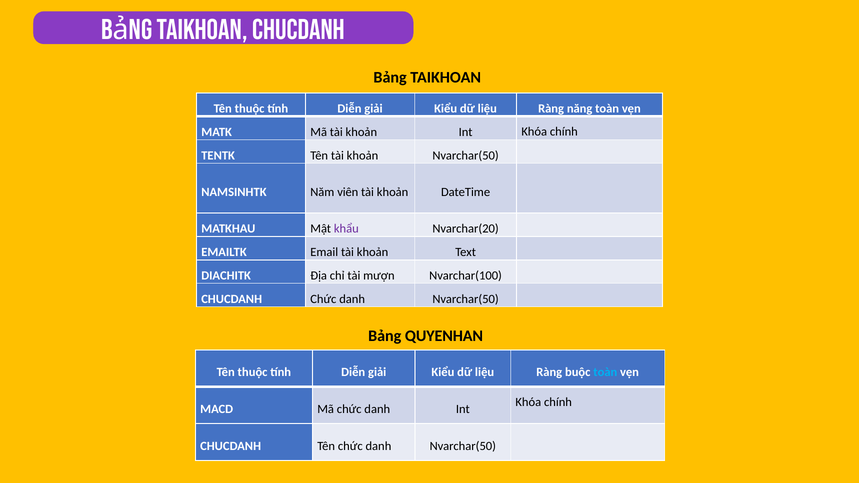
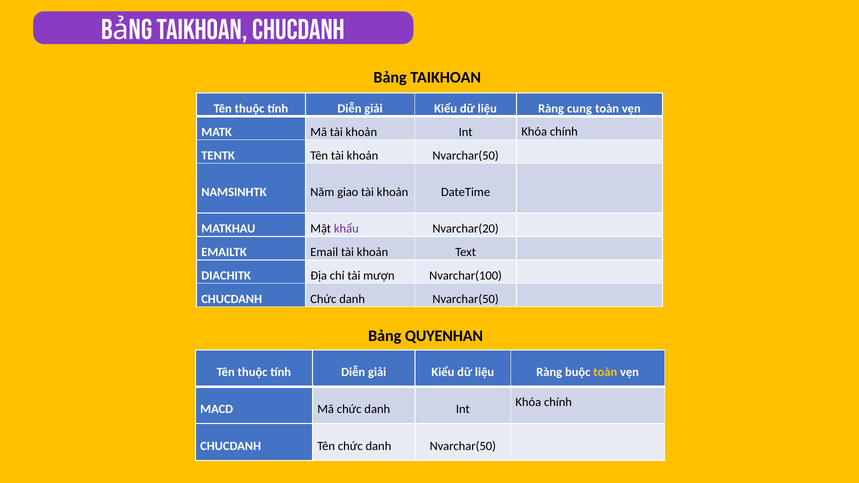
năng: năng -> cung
viên: viên -> giao
toàn at (605, 372) colour: light blue -> yellow
